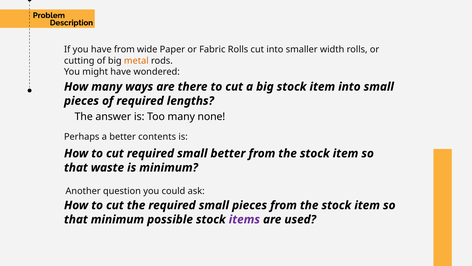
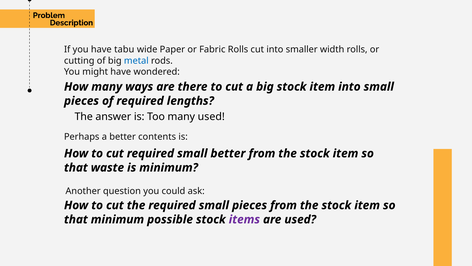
have from: from -> tabu
metal colour: orange -> blue
many none: none -> used
